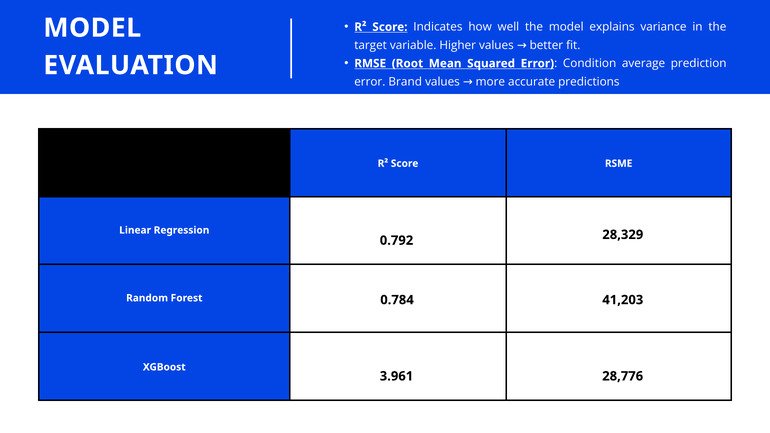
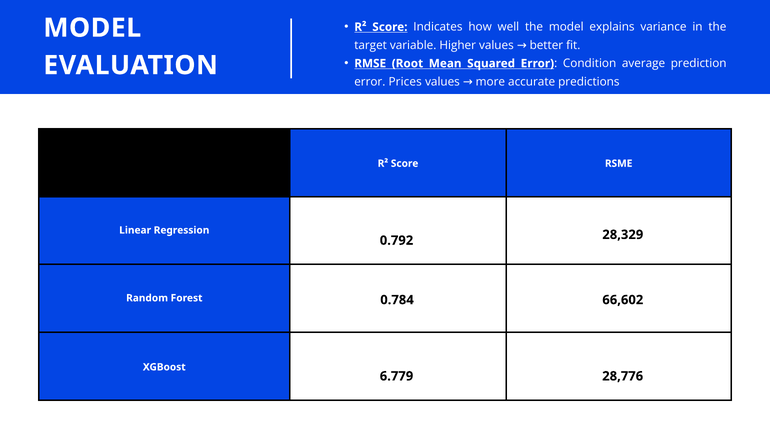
Brand: Brand -> Prices
41,203: 41,203 -> 66,602
3.961: 3.961 -> 6.779
